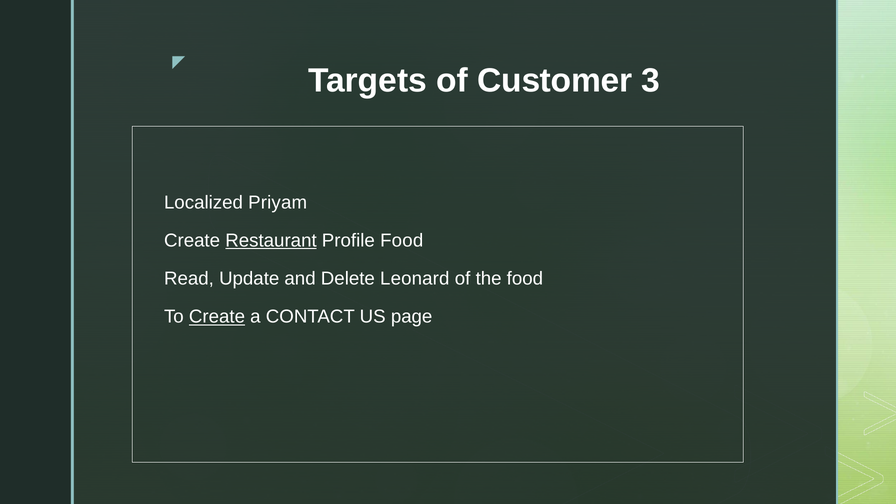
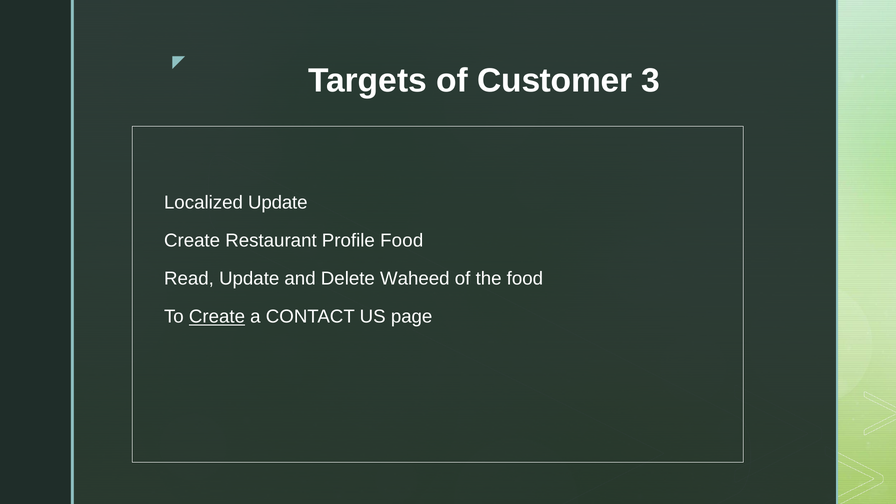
Priyam at (278, 203): Priyam -> Update
Restaurant underline: present -> none
Leonard: Leonard -> Waheed
